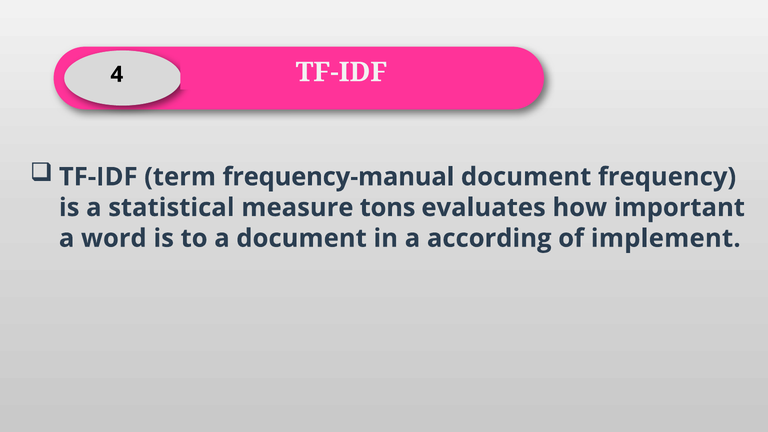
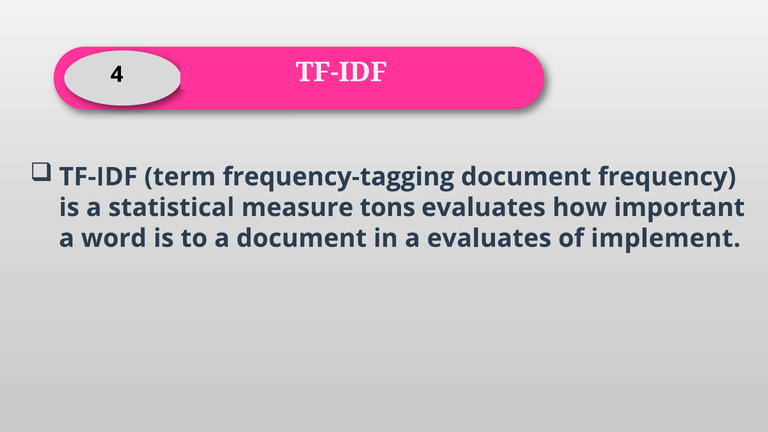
frequency-manual: frequency-manual -> frequency-tagging
a according: according -> evaluates
